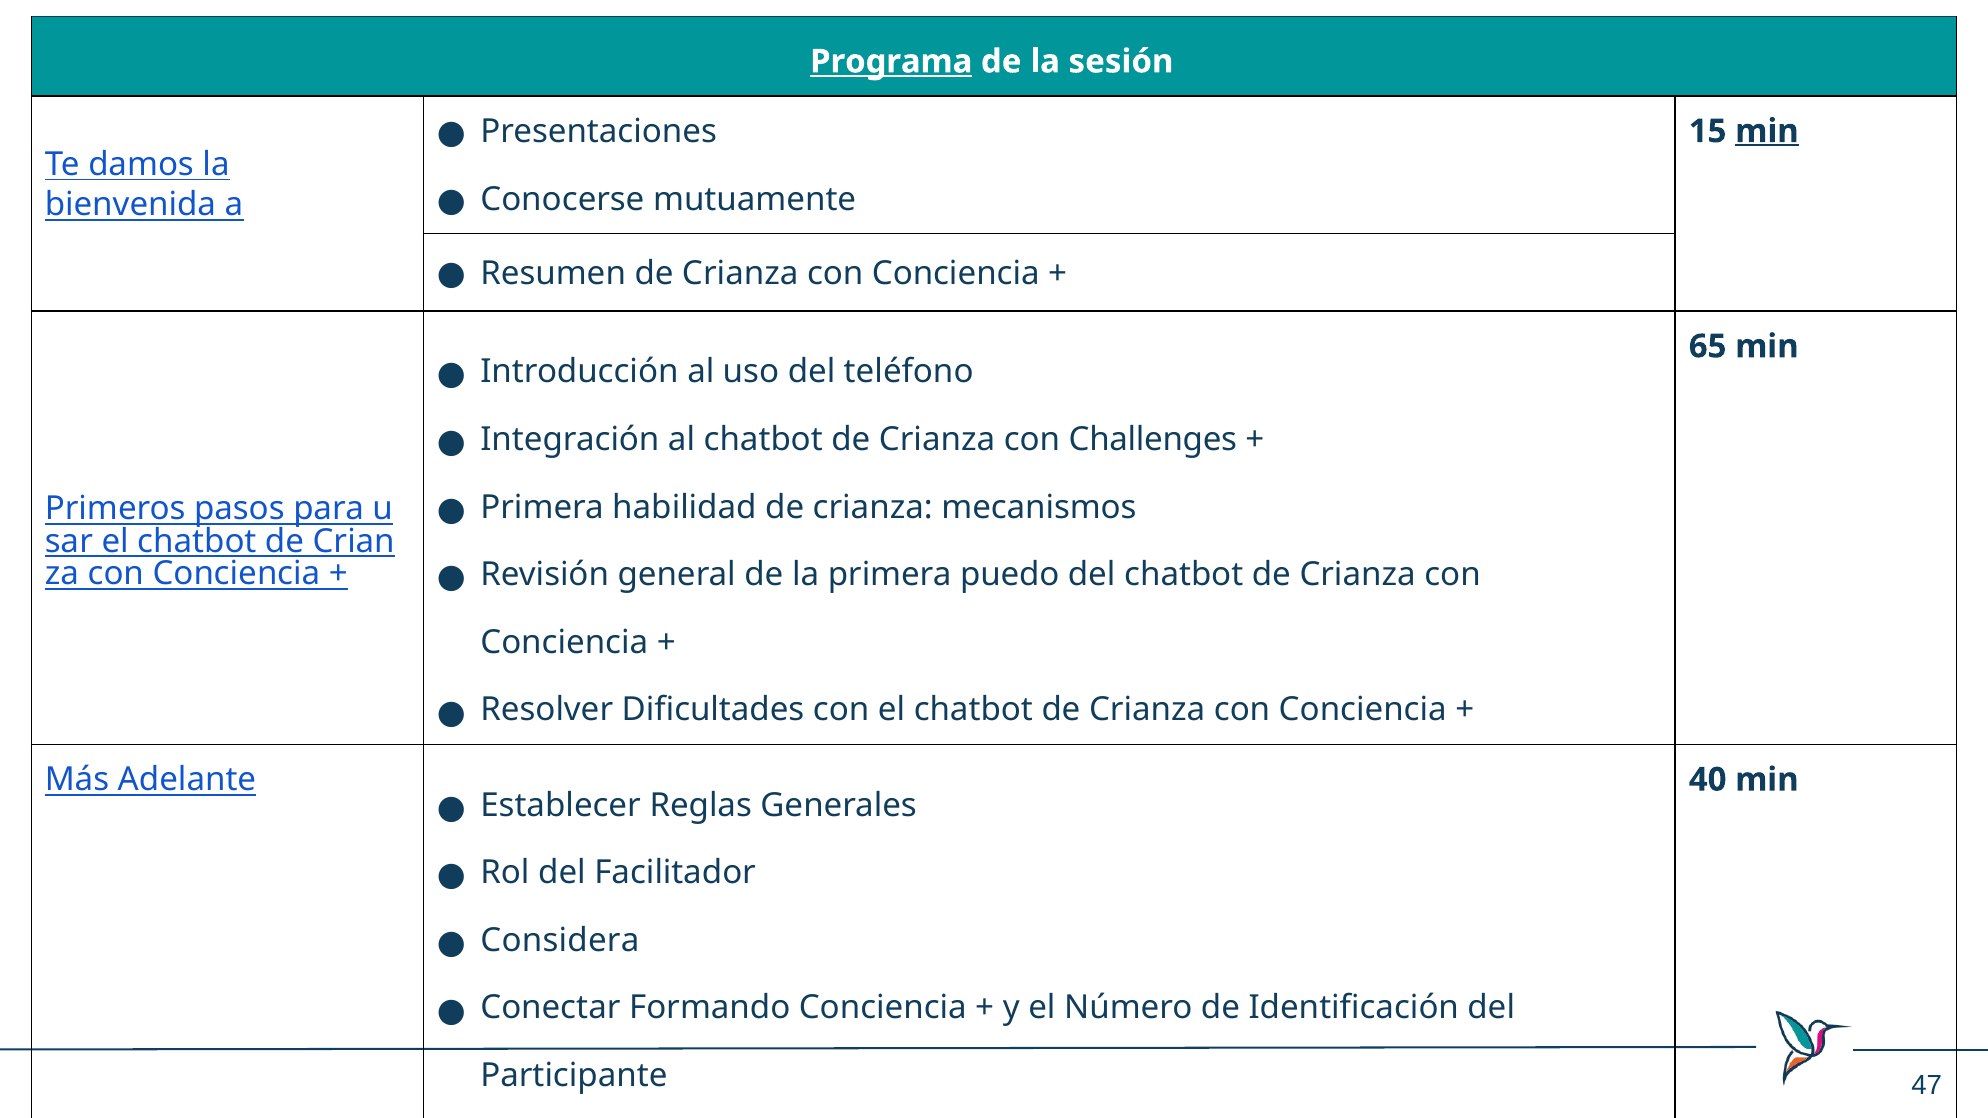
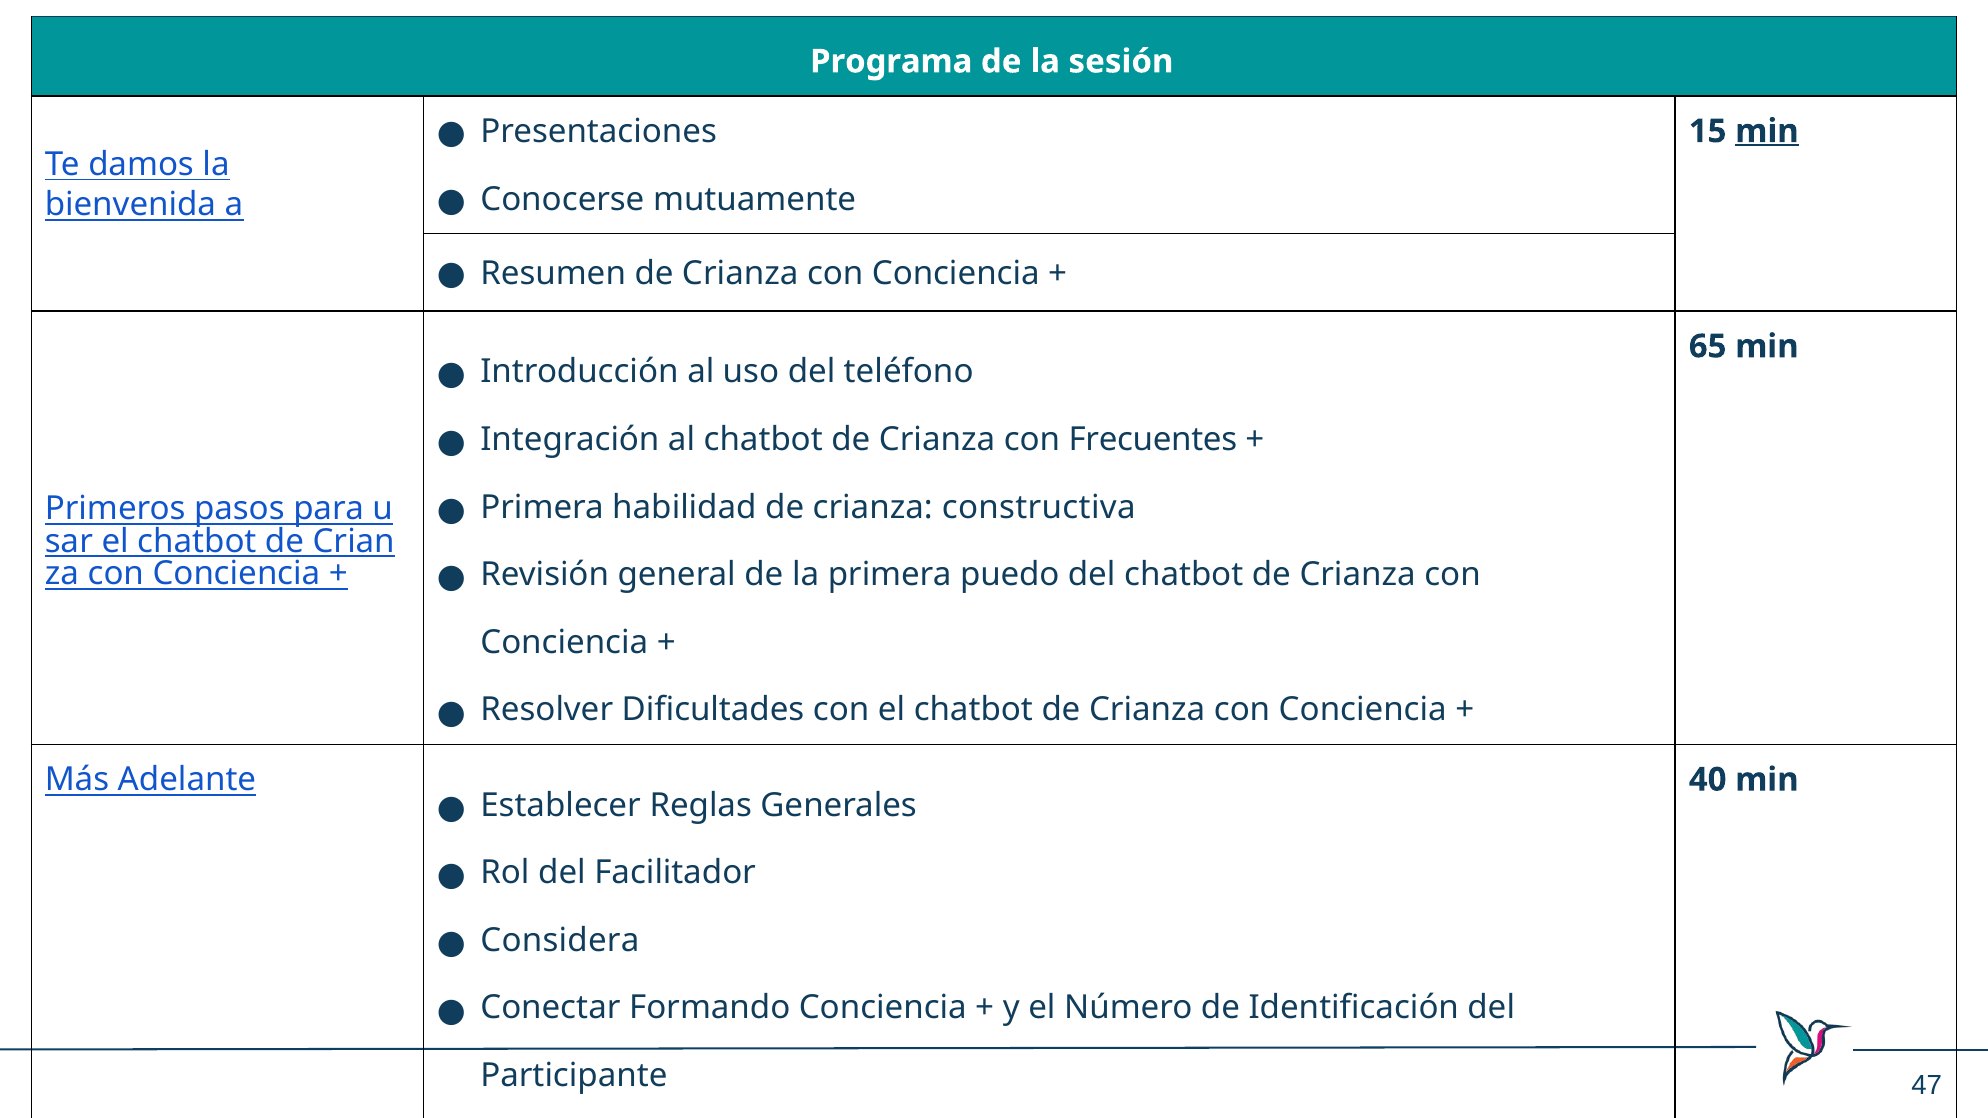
Programa underline: present -> none
Challenges: Challenges -> Frecuentes
mecanismos: mecanismos -> constructiva
